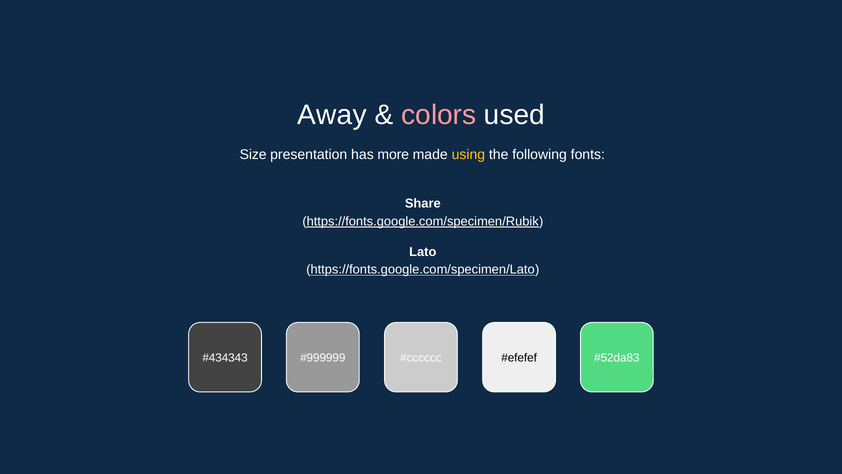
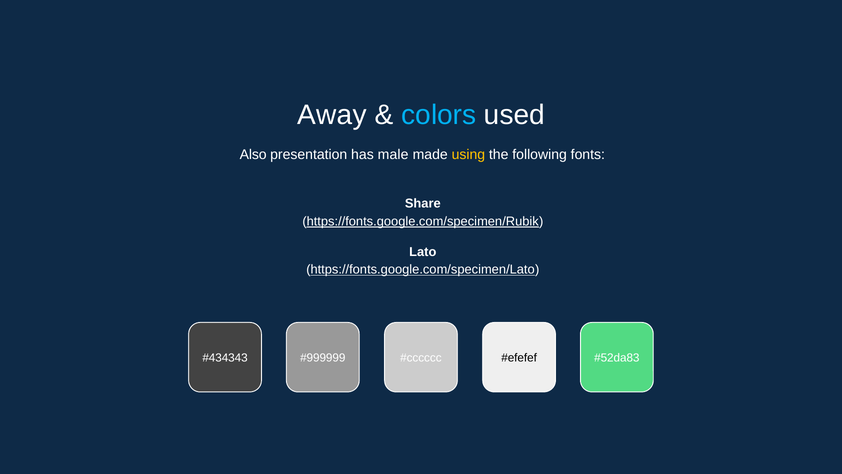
colors colour: pink -> light blue
Size: Size -> Also
more: more -> male
